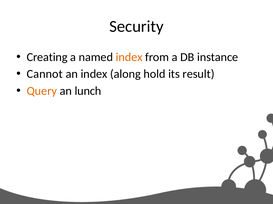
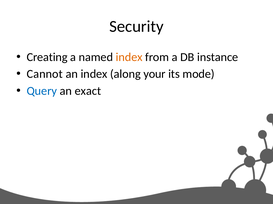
hold: hold -> your
result: result -> mode
Query colour: orange -> blue
lunch: lunch -> exact
